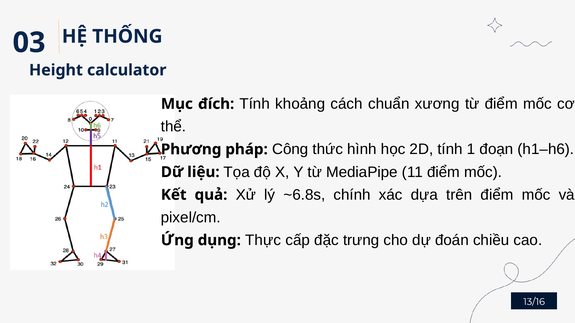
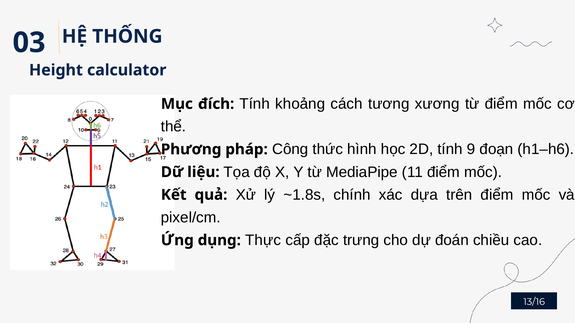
chuẩn: chuẩn -> tương
1: 1 -> 9
~6.8s: ~6.8s -> ~1.8s
